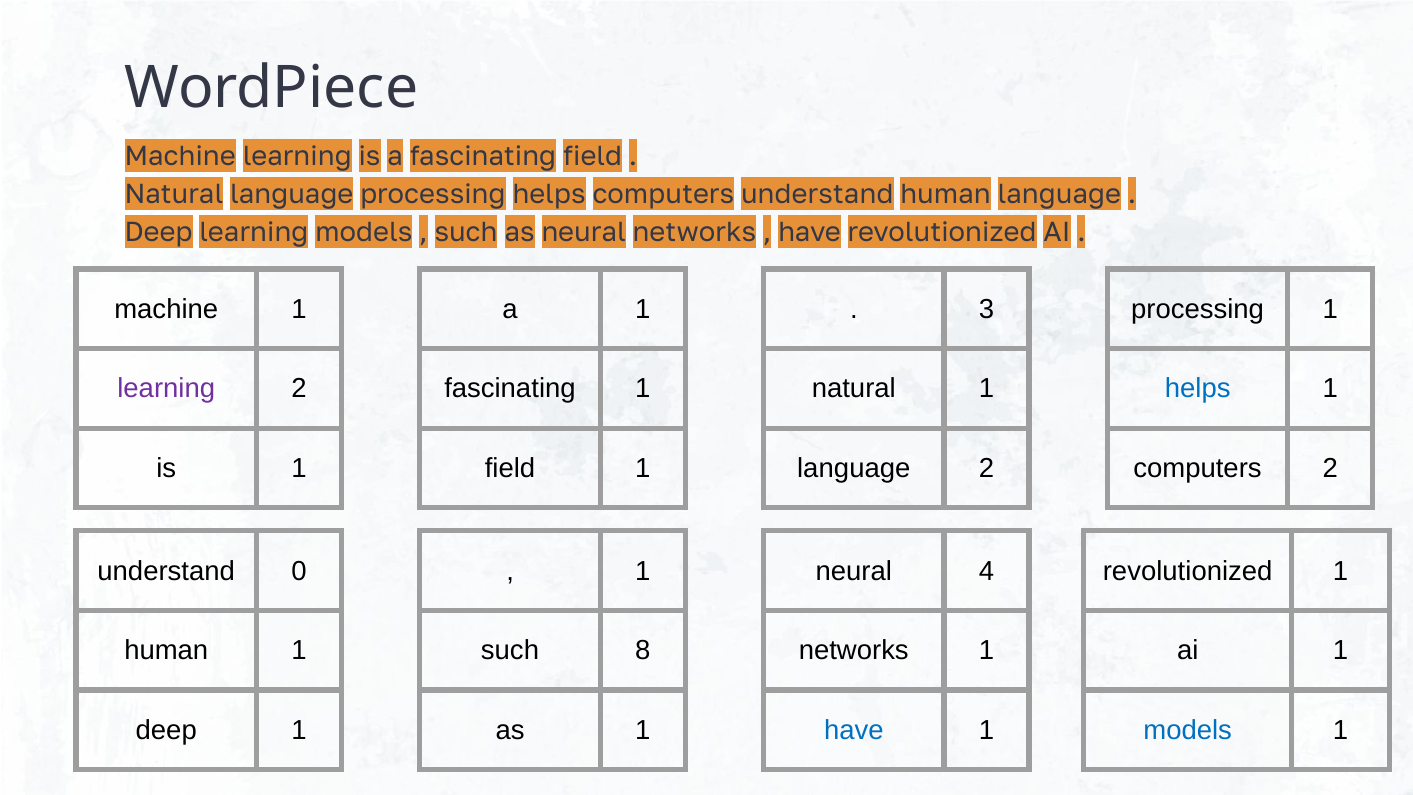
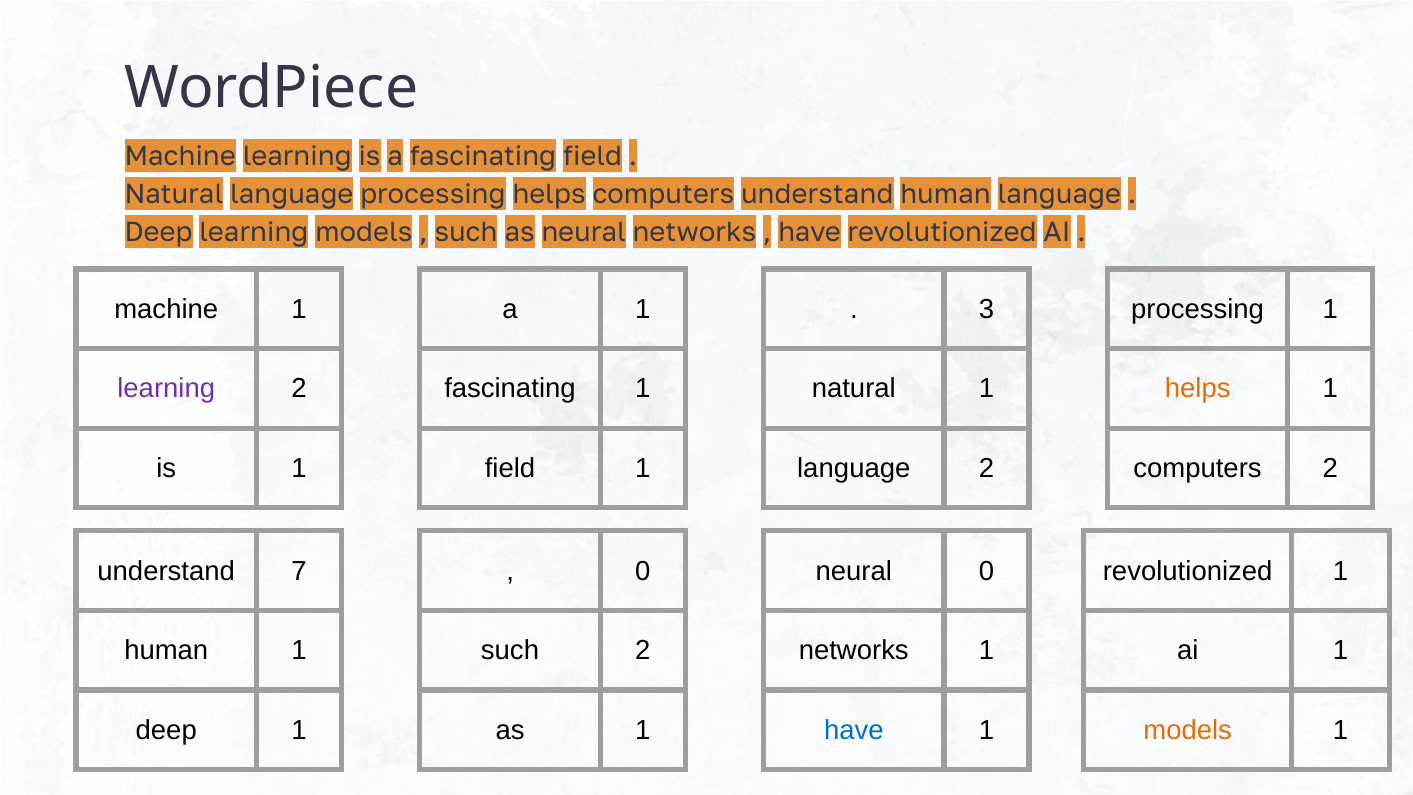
helps at (1198, 389) colour: blue -> orange
0: 0 -> 7
1 at (643, 571): 1 -> 0
neural 4: 4 -> 0
such 8: 8 -> 2
models at (1188, 730) colour: blue -> orange
